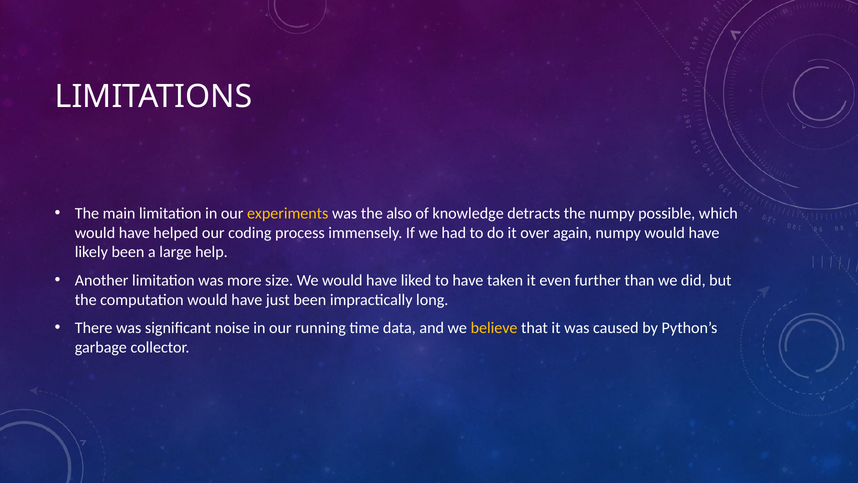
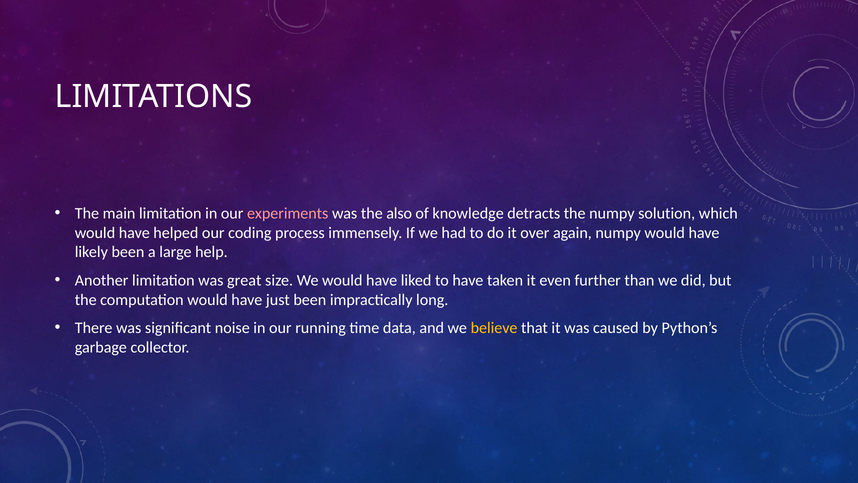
experiments colour: yellow -> pink
possible: possible -> solution
more: more -> great
